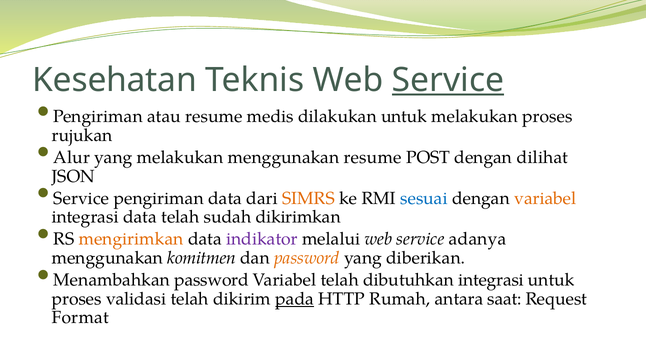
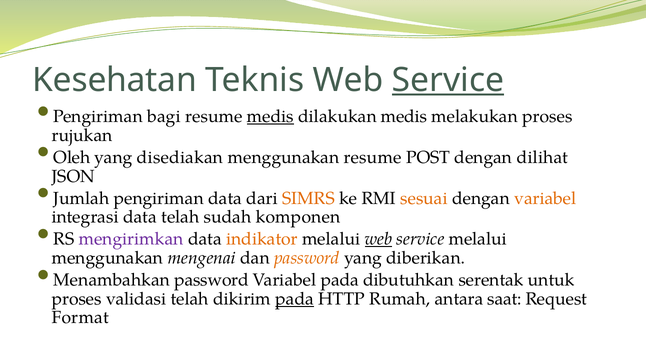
atau: atau -> bagi
medis at (270, 117) underline: none -> present
dilakukan untuk: untuk -> medis
Alur: Alur -> Oleh
yang melakukan: melakukan -> disediakan
Service at (81, 198): Service -> Jumlah
sesuai colour: blue -> orange
dikirimkan: dikirimkan -> komponen
mengirimkan colour: orange -> purple
indikator colour: purple -> orange
web at (378, 239) underline: none -> present
service adanya: adanya -> melalui
komitmen: komitmen -> mengenai
Variabel telah: telah -> pada
dibutuhkan integrasi: integrasi -> serentak
